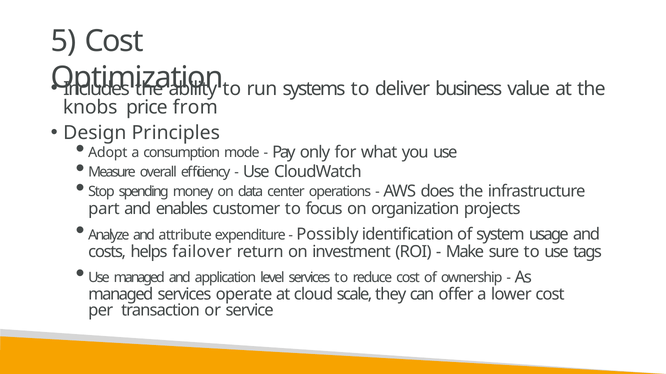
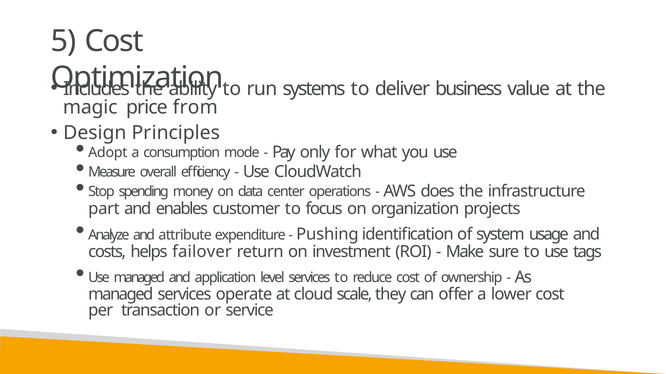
knobs: knobs -> magic
Possibly: Possibly -> Pushing
